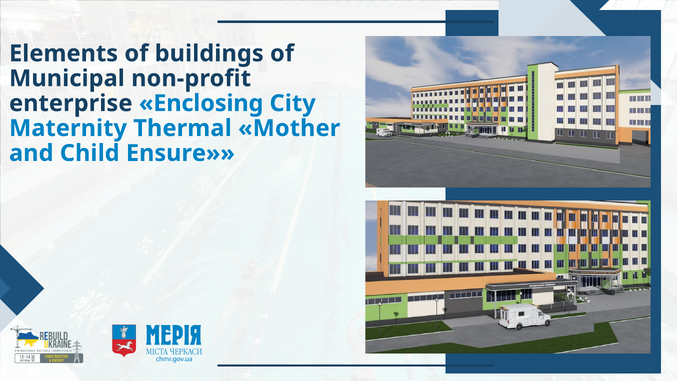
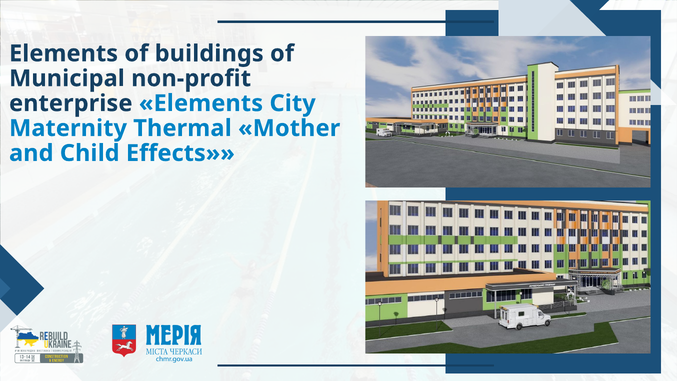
enterprise Enclosing: Enclosing -> Elements
Ensure: Ensure -> Effects
